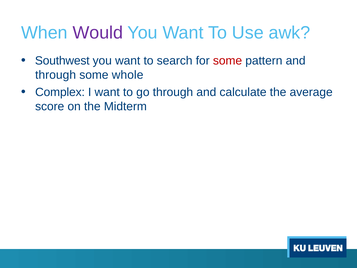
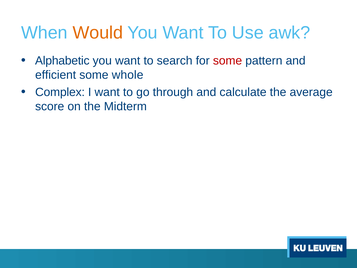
Would colour: purple -> orange
Southwest: Southwest -> Alphabetic
through at (56, 75): through -> efficient
